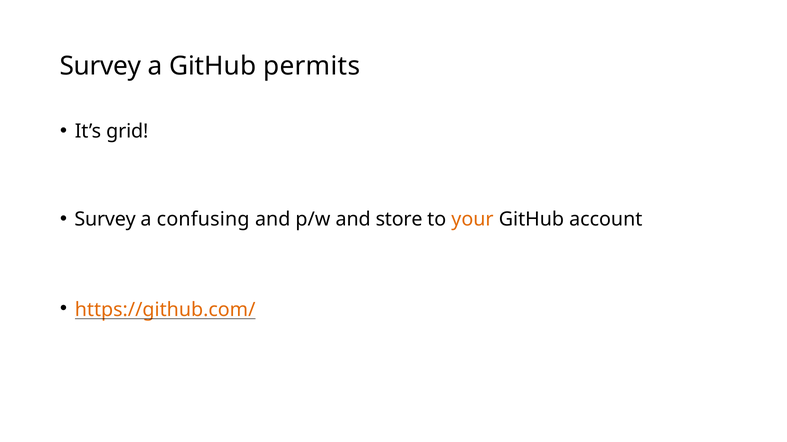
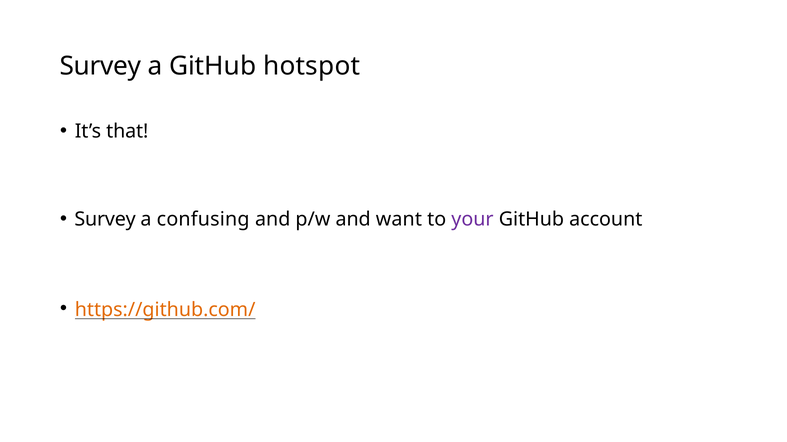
permits: permits -> hotspot
grid: grid -> that
store: store -> want
your colour: orange -> purple
